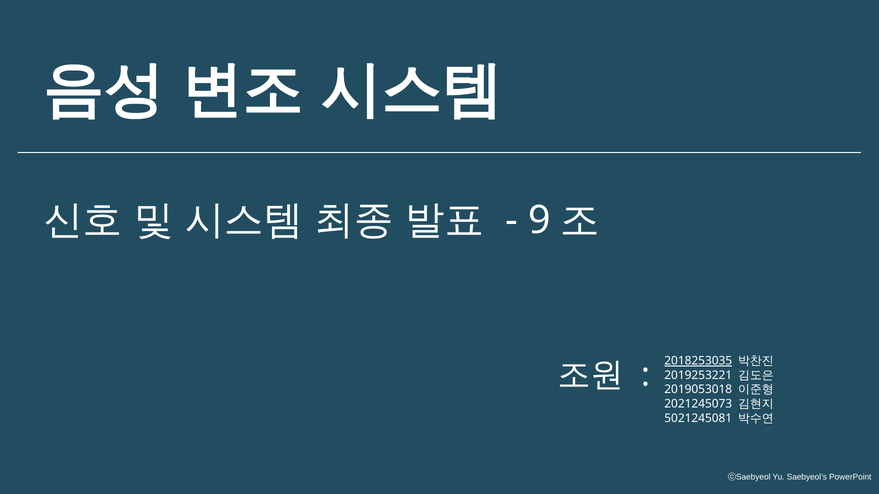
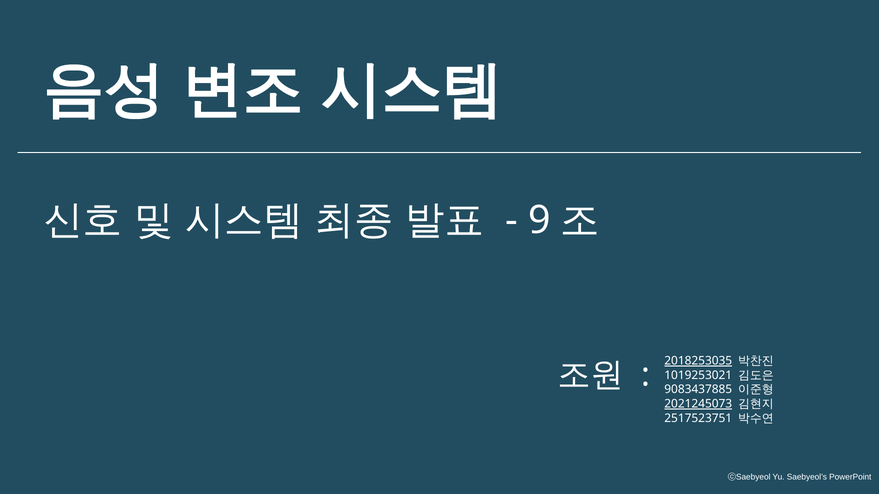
2019253221: 2019253221 -> 1019253021
2019053018: 2019053018 -> 9083437885
2021245073 underline: none -> present
5021245081: 5021245081 -> 2517523751
